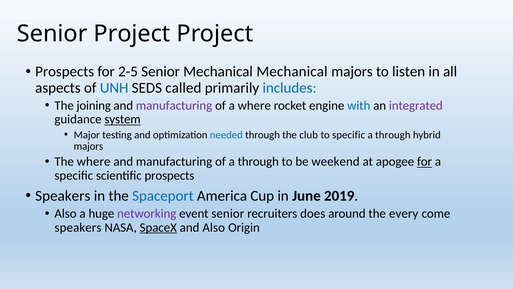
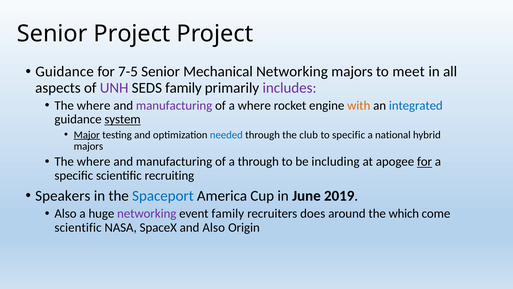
Prospects at (65, 72): Prospects -> Guidance
2-5: 2-5 -> 7-5
Mechanical Mechanical: Mechanical -> Networking
listen: listen -> meet
UNH colour: blue -> purple
SEDS called: called -> family
includes colour: blue -> purple
joining at (94, 105): joining -> where
with colour: blue -> orange
integrated colour: purple -> blue
Major underline: none -> present
through at (393, 135): through -> national
weekend: weekend -> including
scientific prospects: prospects -> recruiting
event senior: senior -> family
every: every -> which
speakers at (78, 227): speakers -> scientific
SpaceX underline: present -> none
